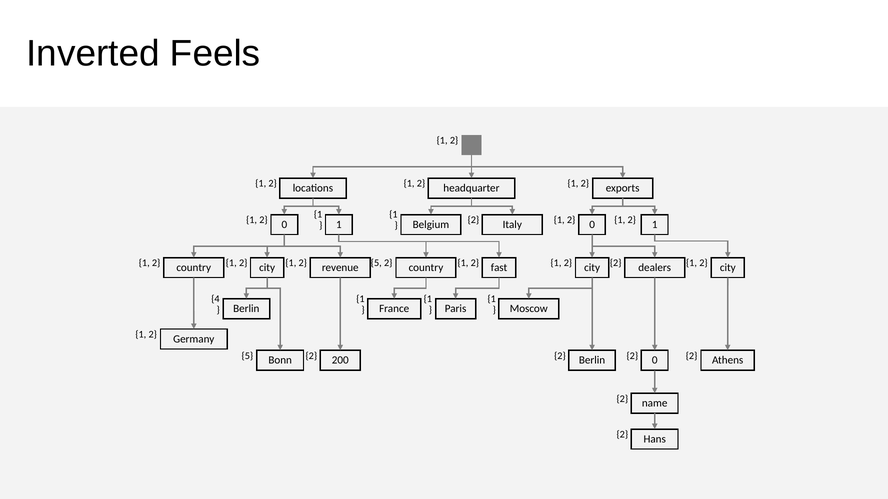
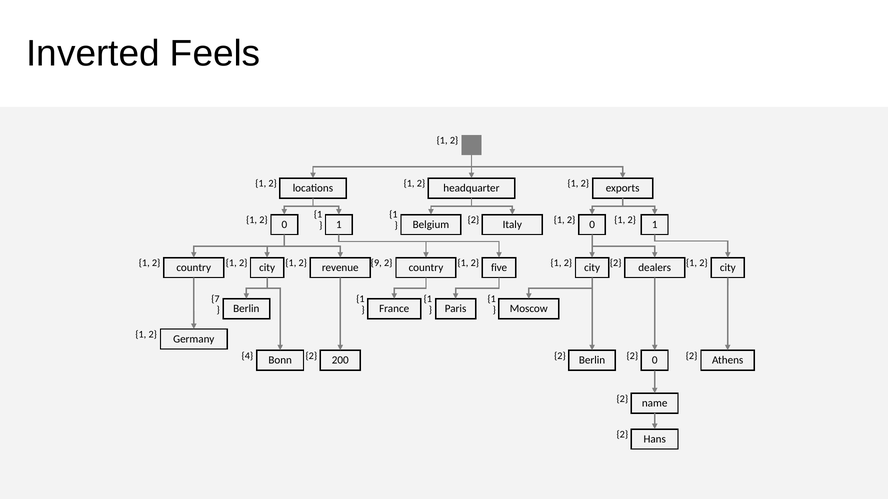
5 at (376, 263): 5 -> 9
fast: fast -> five
4: 4 -> 7
5 at (247, 356): 5 -> 4
